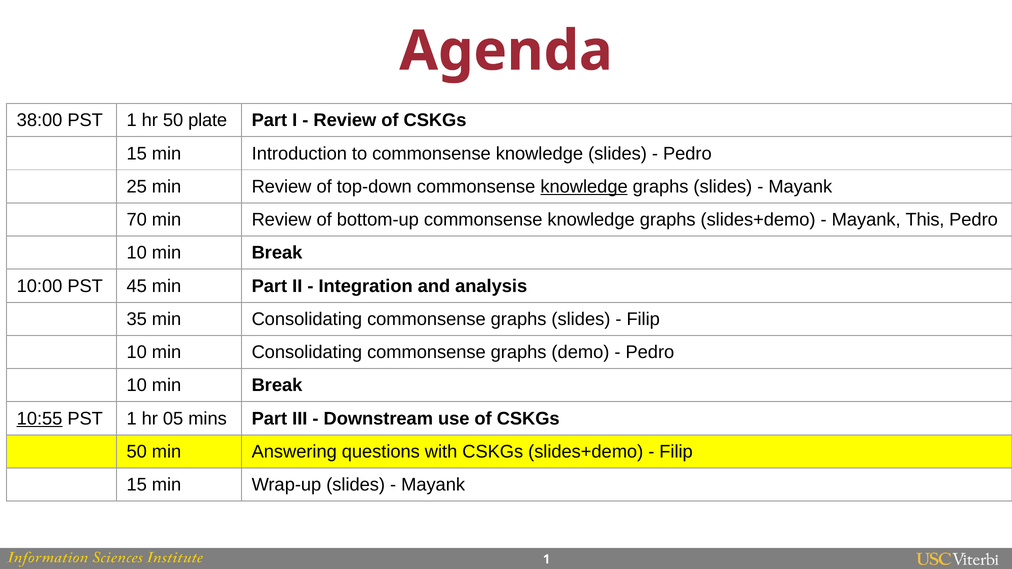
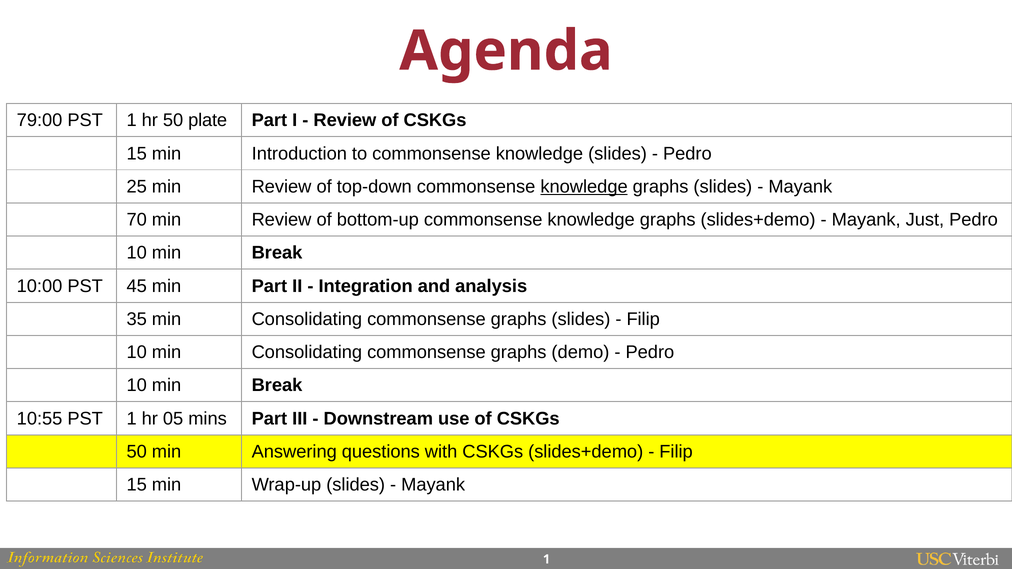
38:00: 38:00 -> 79:00
This: This -> Just
10:55 underline: present -> none
